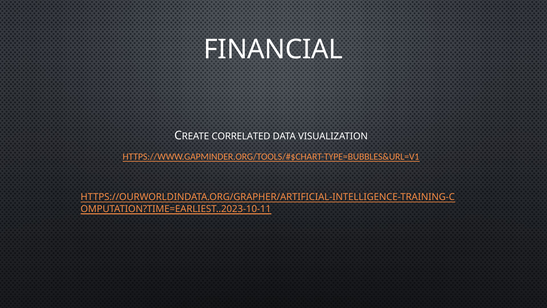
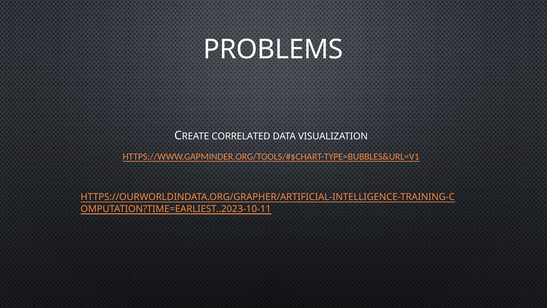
FINANCIAL: FINANCIAL -> PROBLEMS
